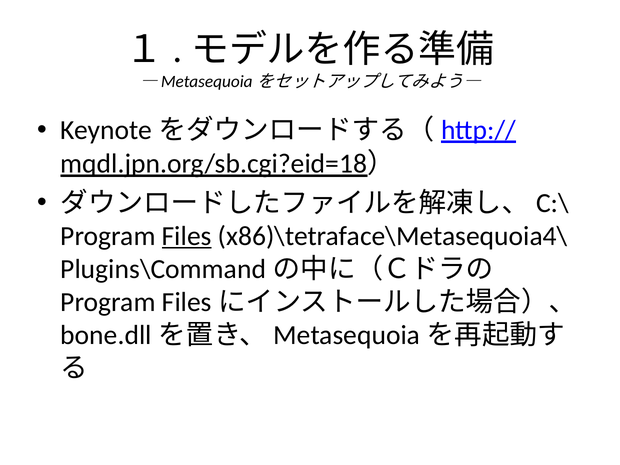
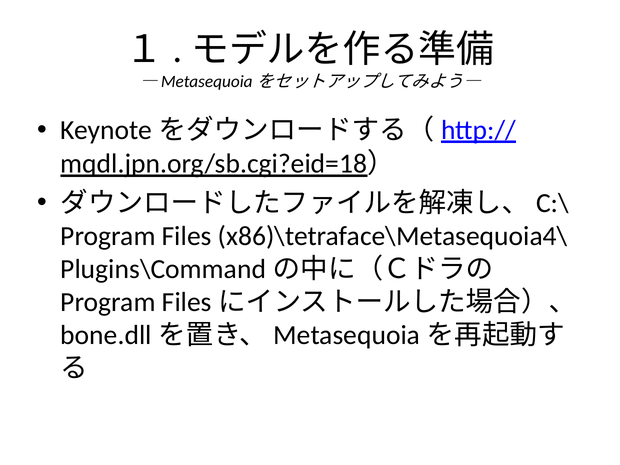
Files underline: present -> none
